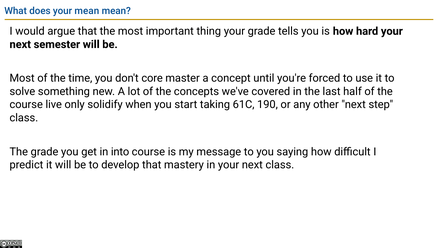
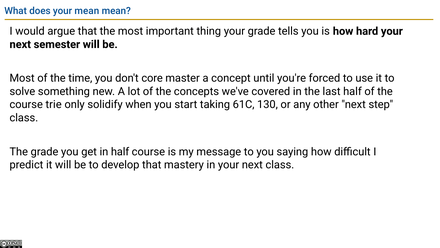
live: live -> trie
190: 190 -> 130
in into: into -> half
